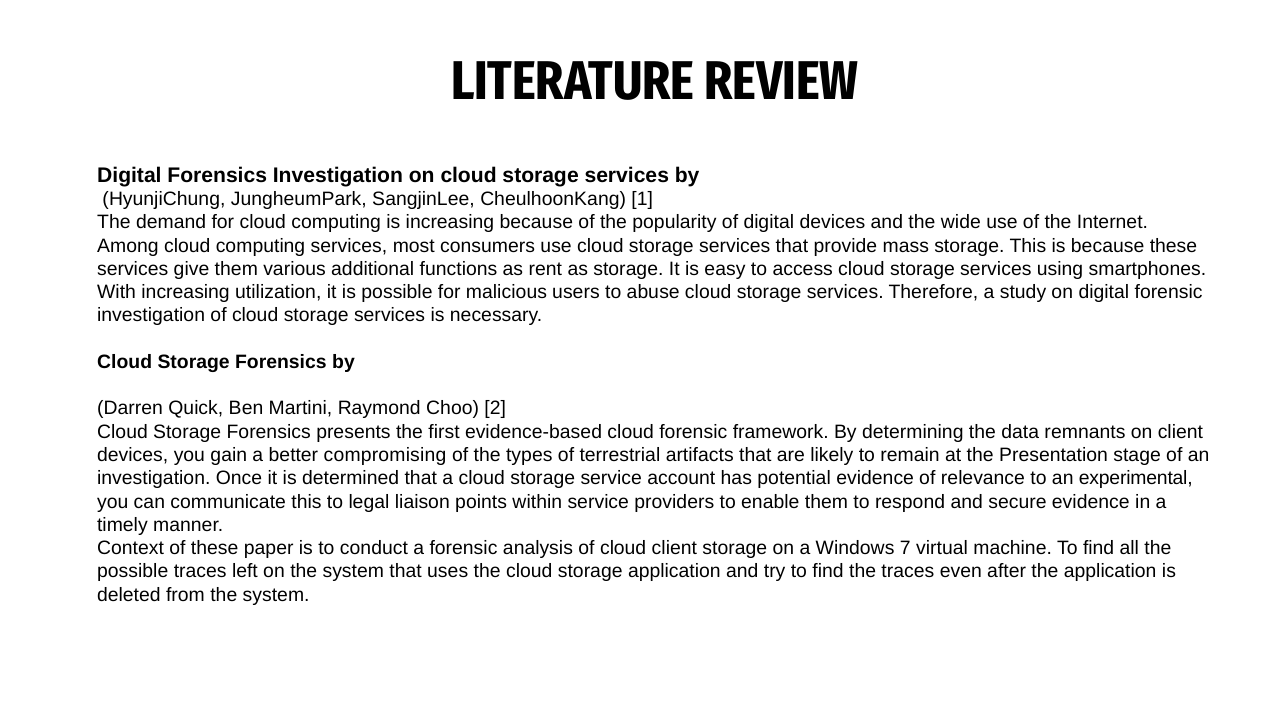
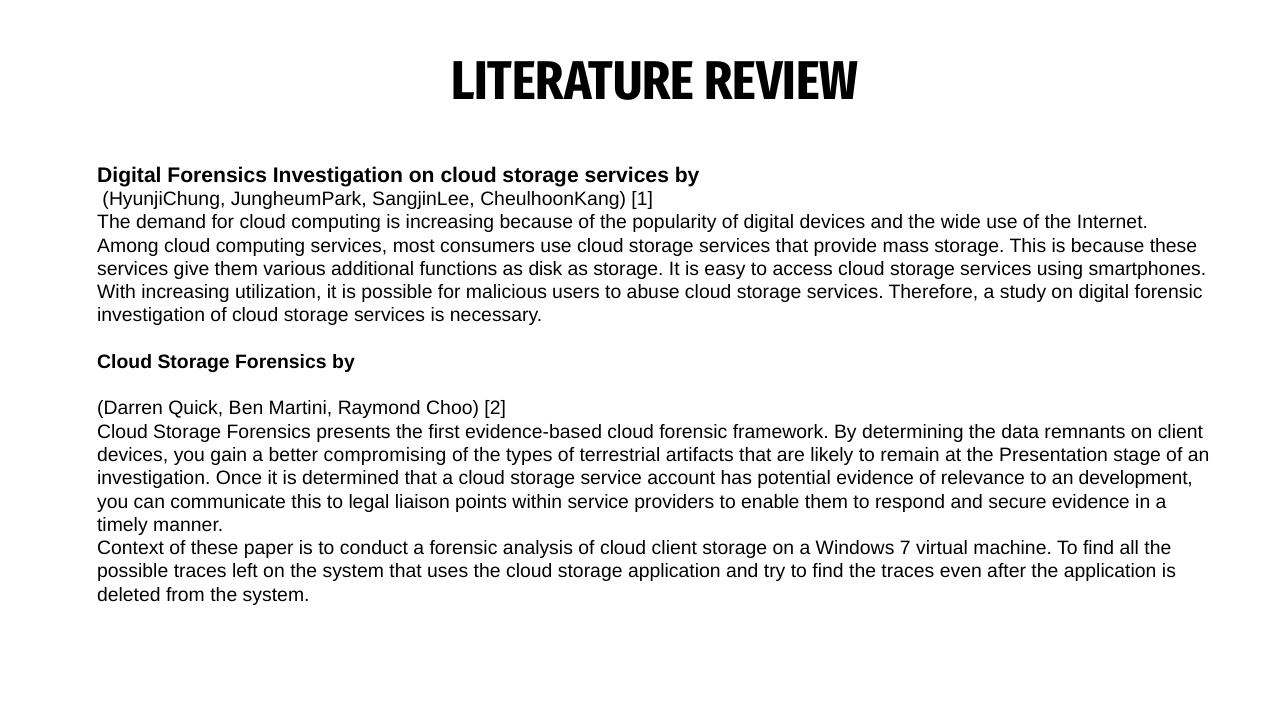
rent: rent -> disk
experimental: experimental -> development
